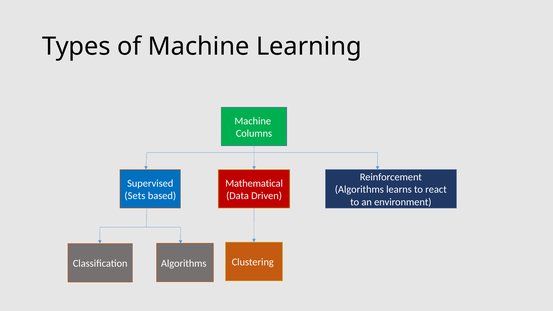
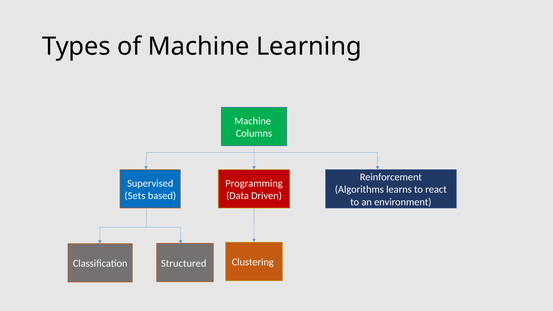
Mathematical: Mathematical -> Programming
Classification Algorithms: Algorithms -> Structured
